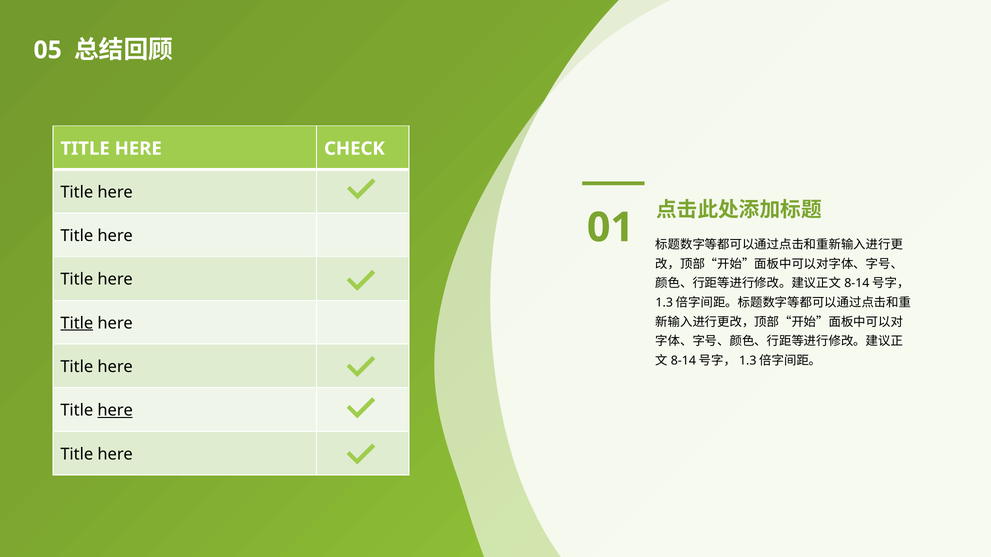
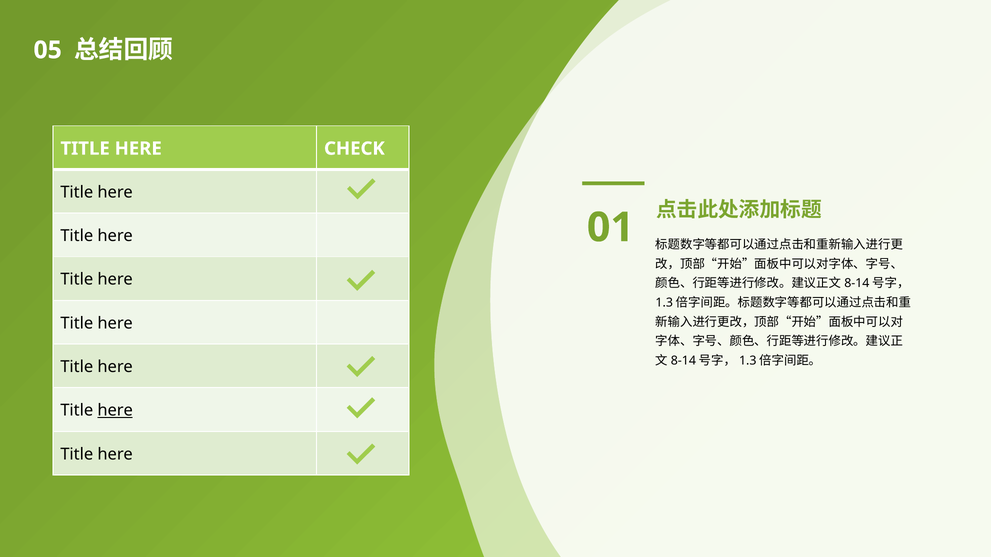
Title at (77, 323) underline: present -> none
